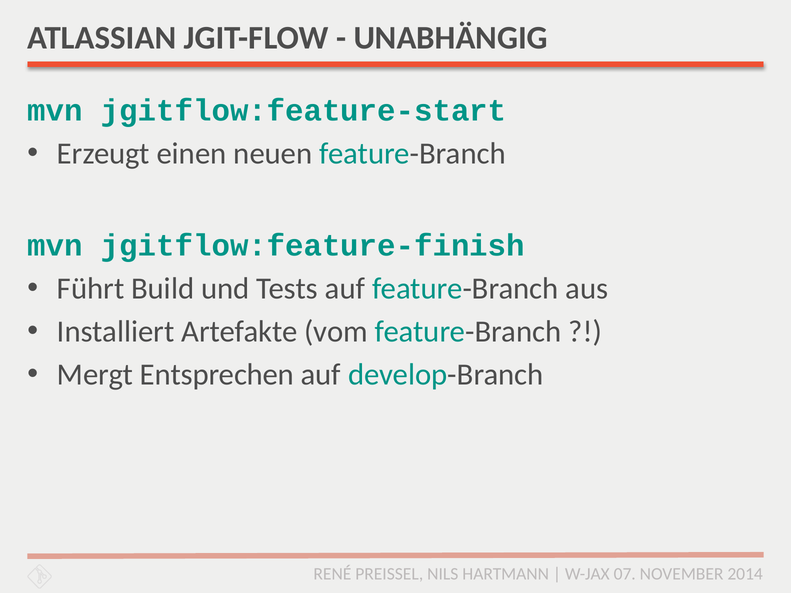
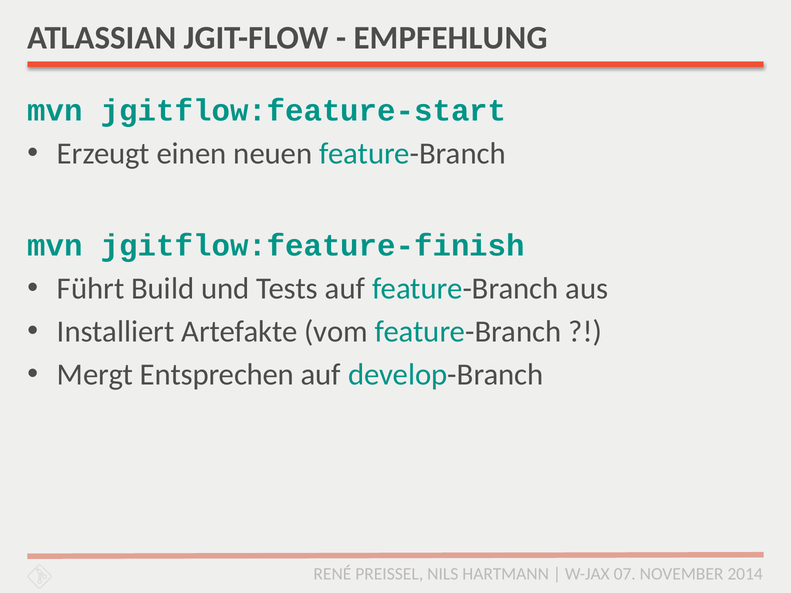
UNABHÄNGIG: UNABHÄNGIG -> EMPFEHLUNG
